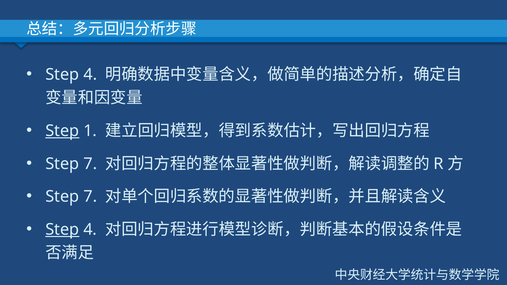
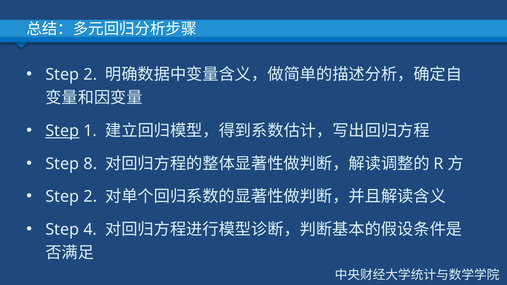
4 at (90, 75): 4 -> 2
7 at (90, 164): 7 -> 8
7 at (90, 197): 7 -> 2
Step at (62, 230) underline: present -> none
